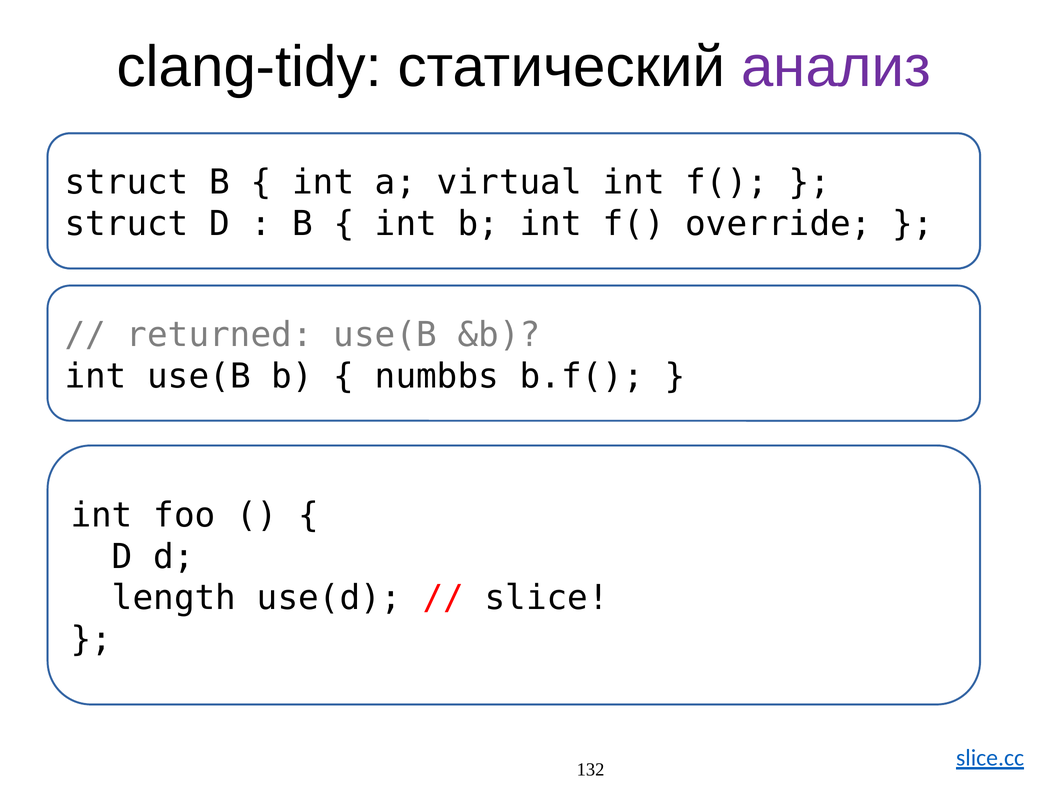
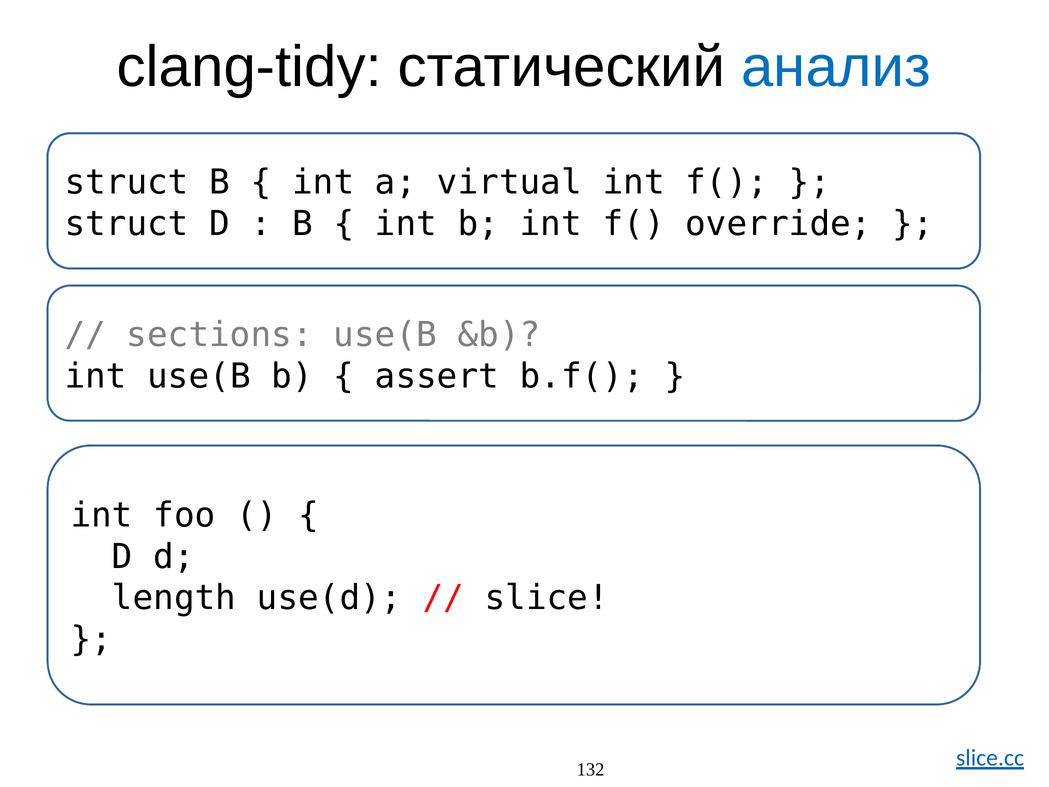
анализ colour: purple -> blue
returned: returned -> sections
numbbs: numbbs -> assert
